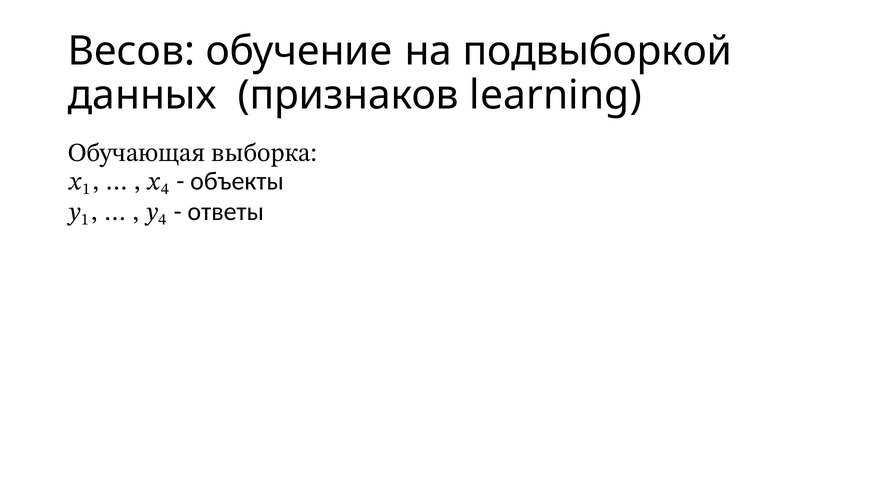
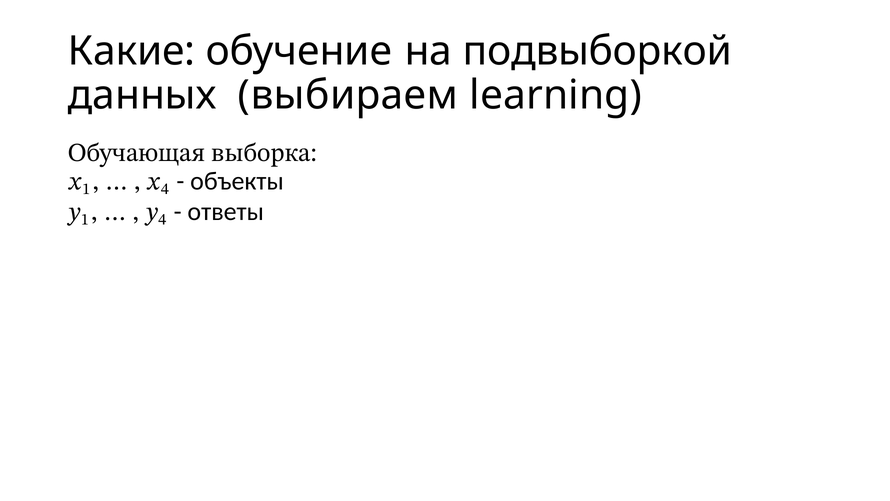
Весов: Весов -> Какие
признаков: признаков -> выбираем
